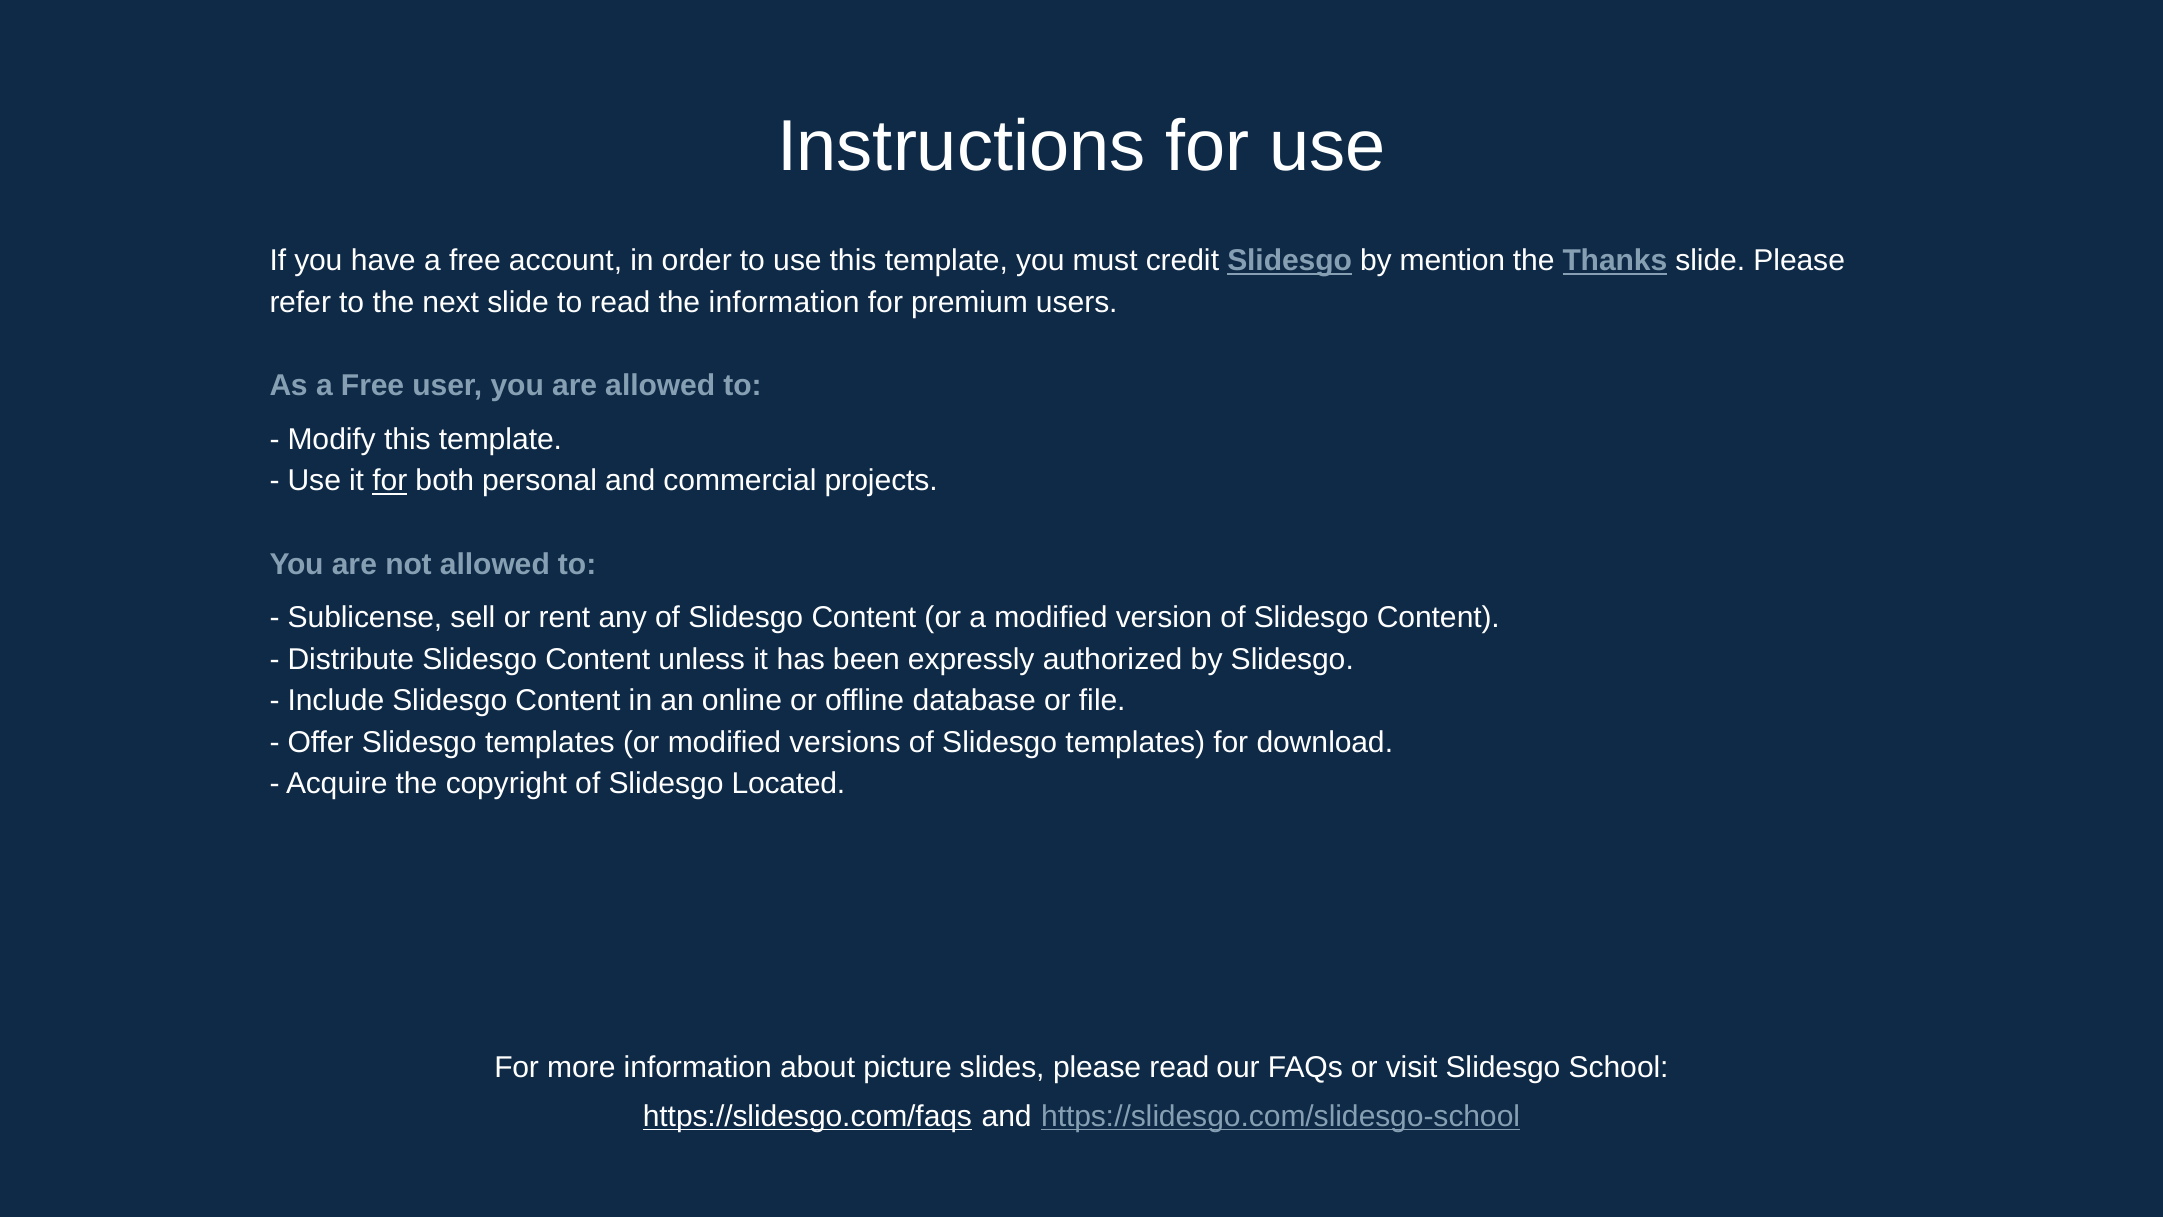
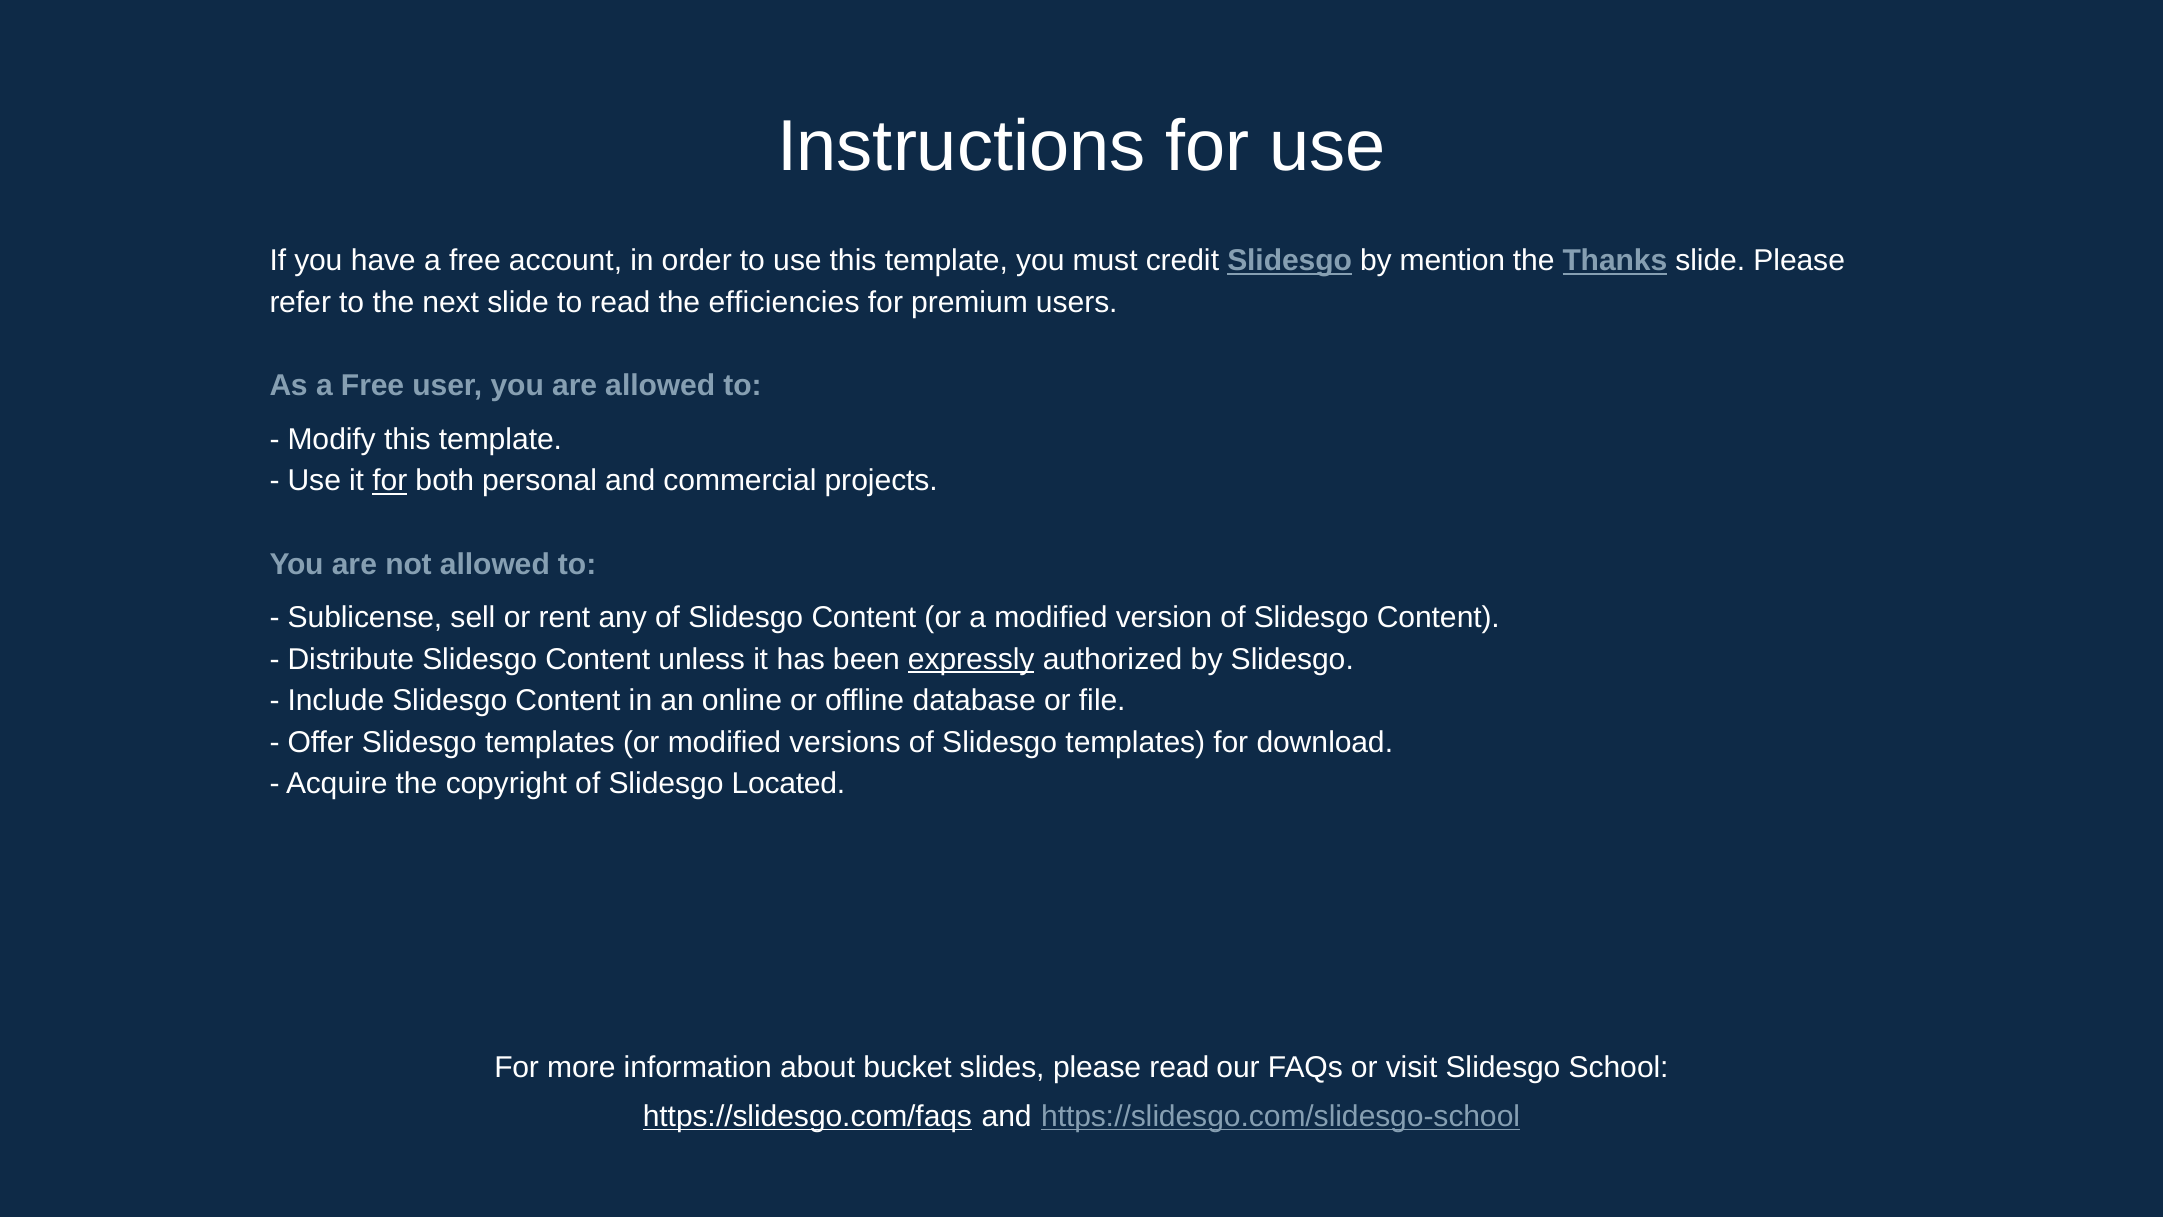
the information: information -> efficiencies
expressly underline: none -> present
picture: picture -> bucket
